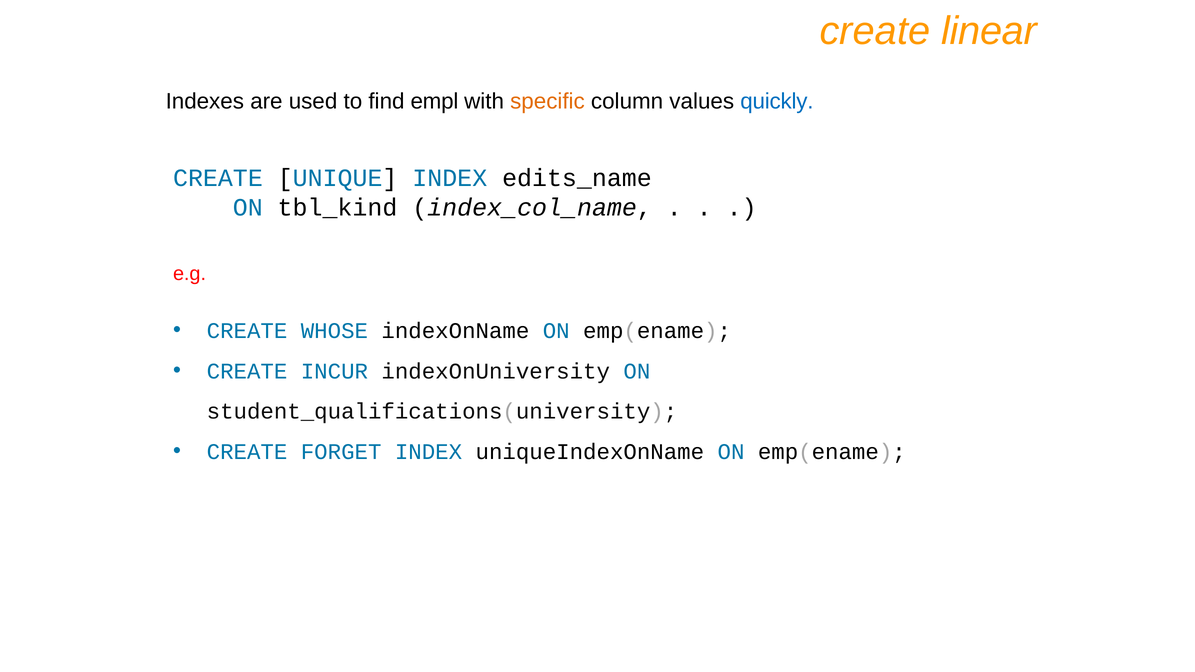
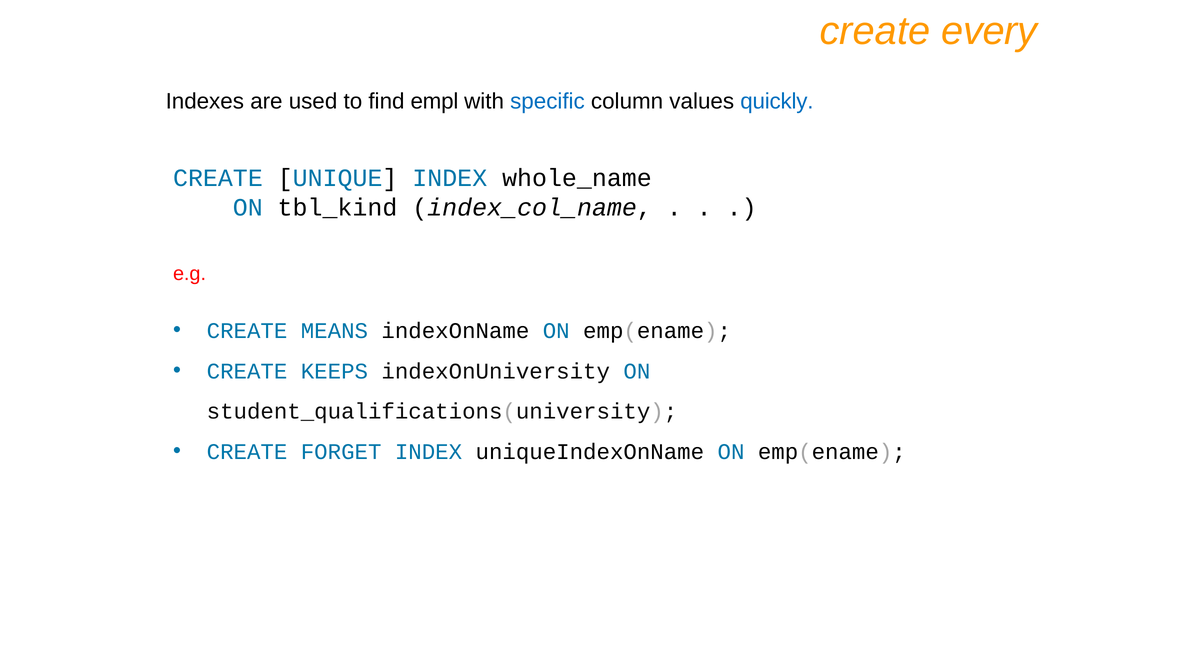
linear: linear -> every
specific colour: orange -> blue
edits_name: edits_name -> whole_name
WHOSE: WHOSE -> MEANS
INCUR: INCUR -> KEEPS
